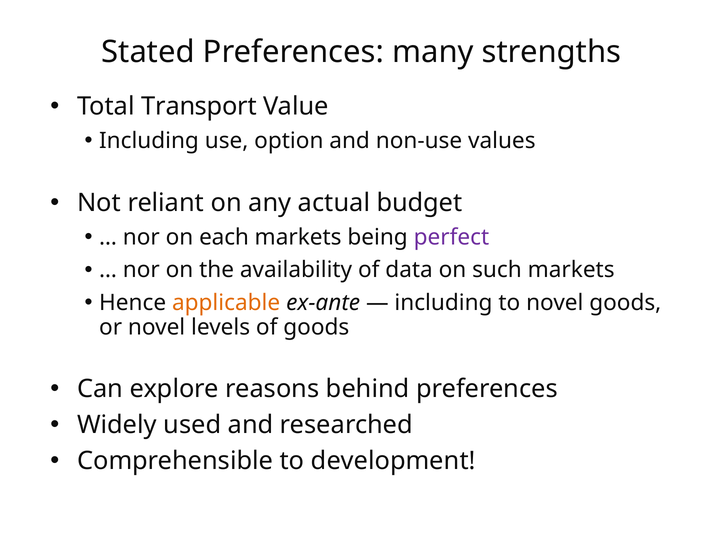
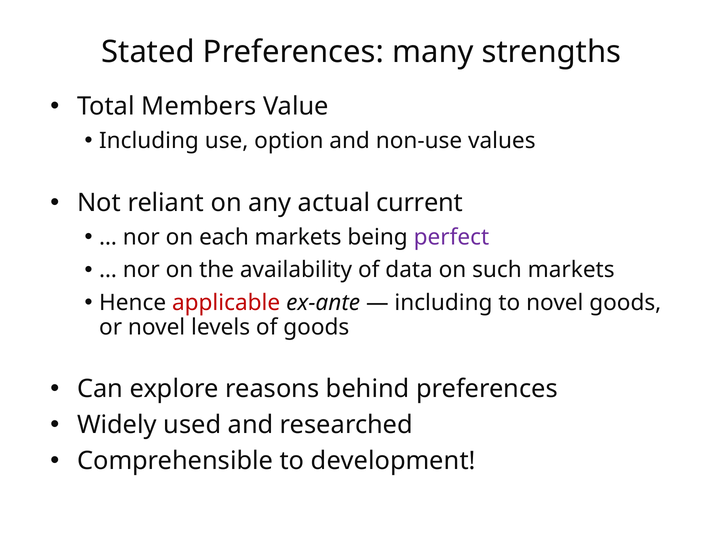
Transport: Transport -> Members
budget: budget -> current
applicable colour: orange -> red
